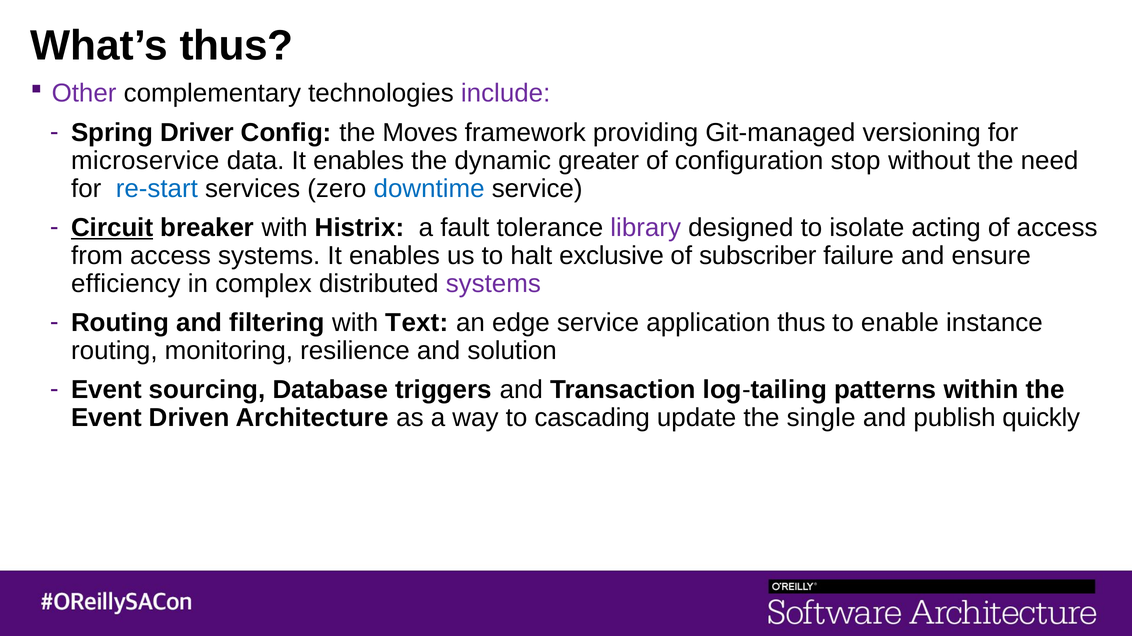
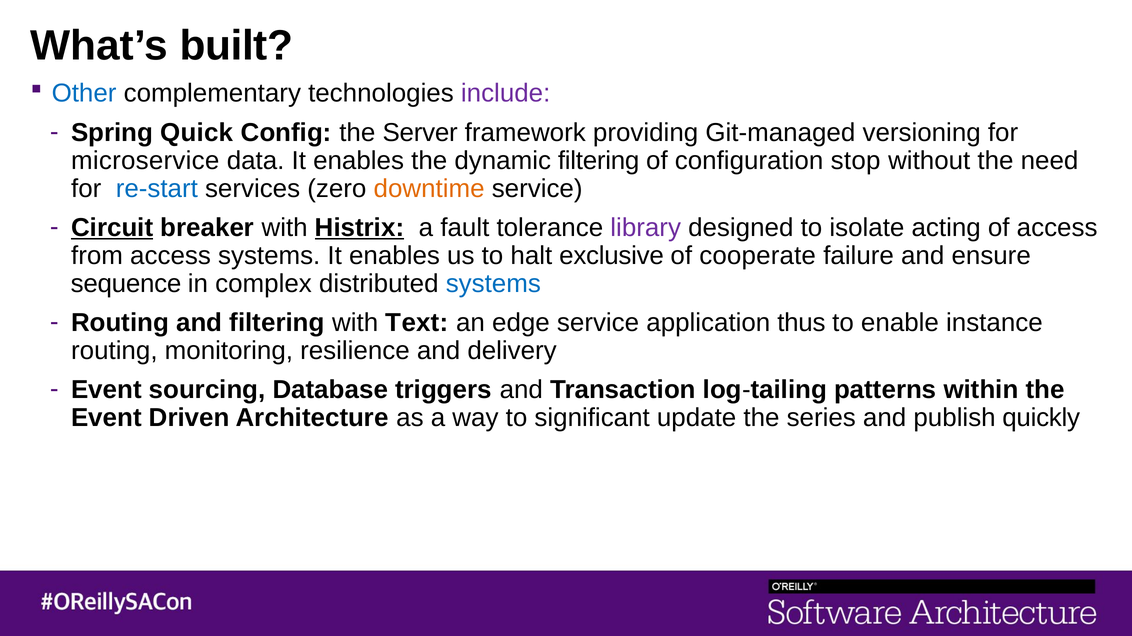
What’s thus: thus -> built
Other colour: purple -> blue
Driver: Driver -> Quick
Moves: Moves -> Server
dynamic greater: greater -> filtering
downtime colour: blue -> orange
Histrix underline: none -> present
subscriber: subscriber -> cooperate
efficiency: efficiency -> sequence
systems at (493, 284) colour: purple -> blue
solution: solution -> delivery
cascading: cascading -> significant
single: single -> series
